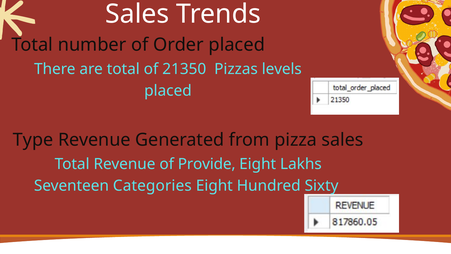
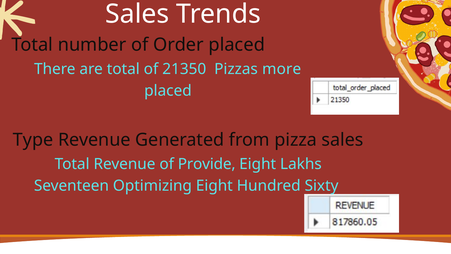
levels: levels -> more
Categories: Categories -> Optimizing
